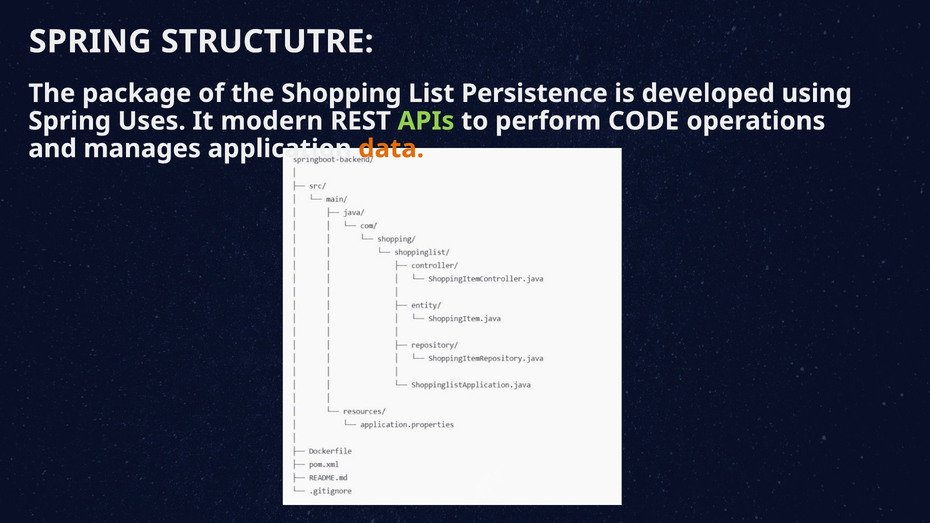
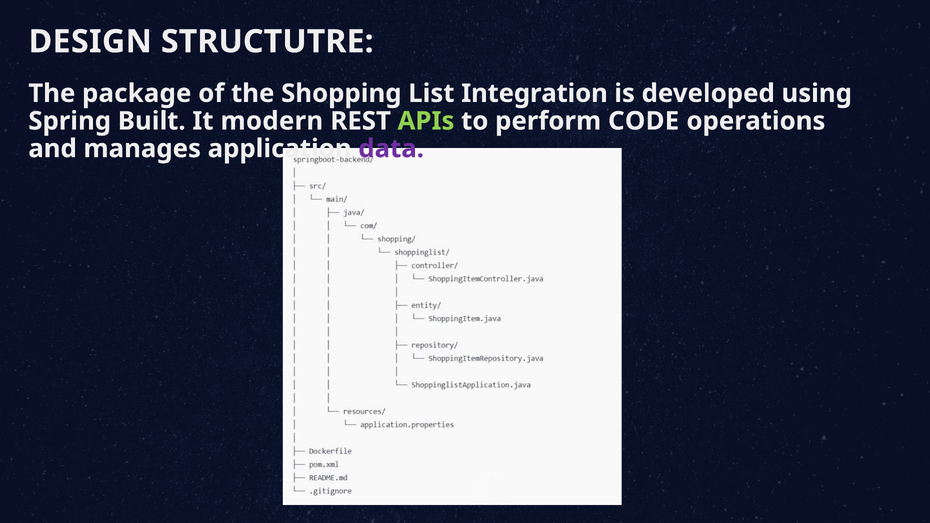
SPRING at (90, 42): SPRING -> DESIGN
Persistence: Persistence -> Integration
Uses: Uses -> Built
data colour: orange -> purple
